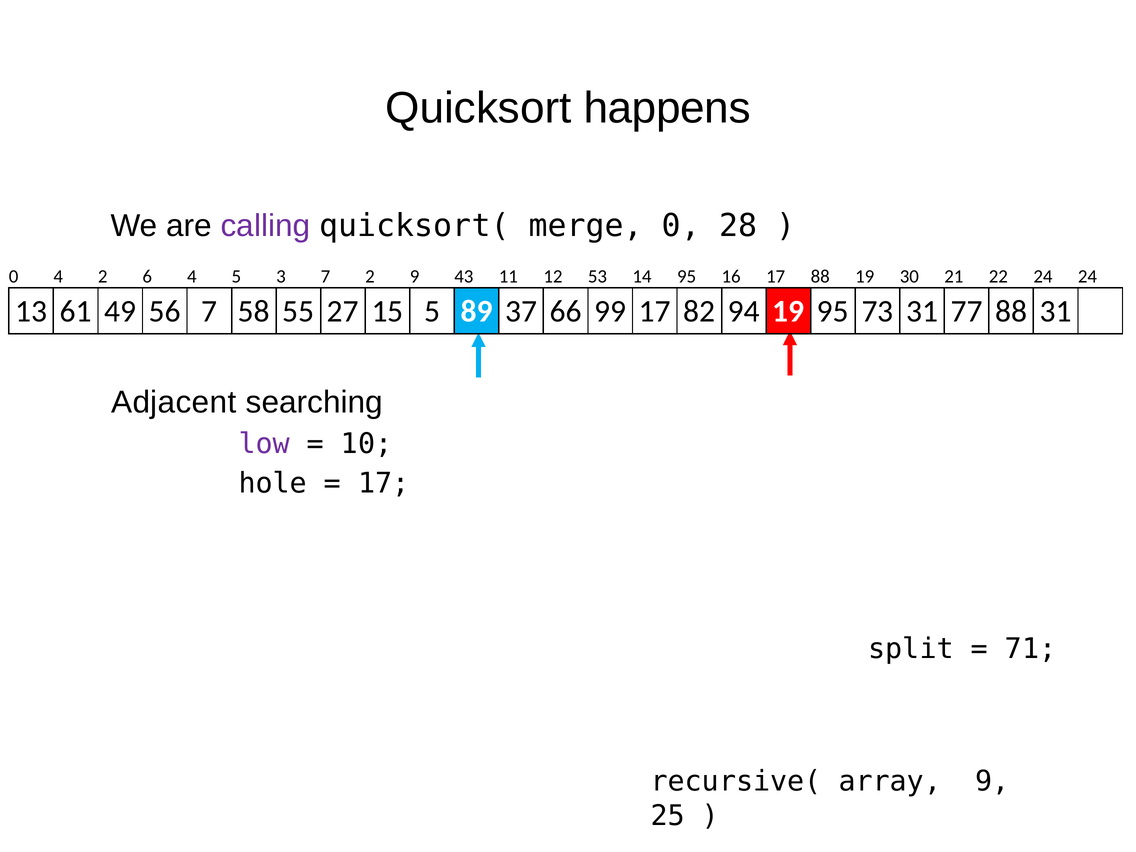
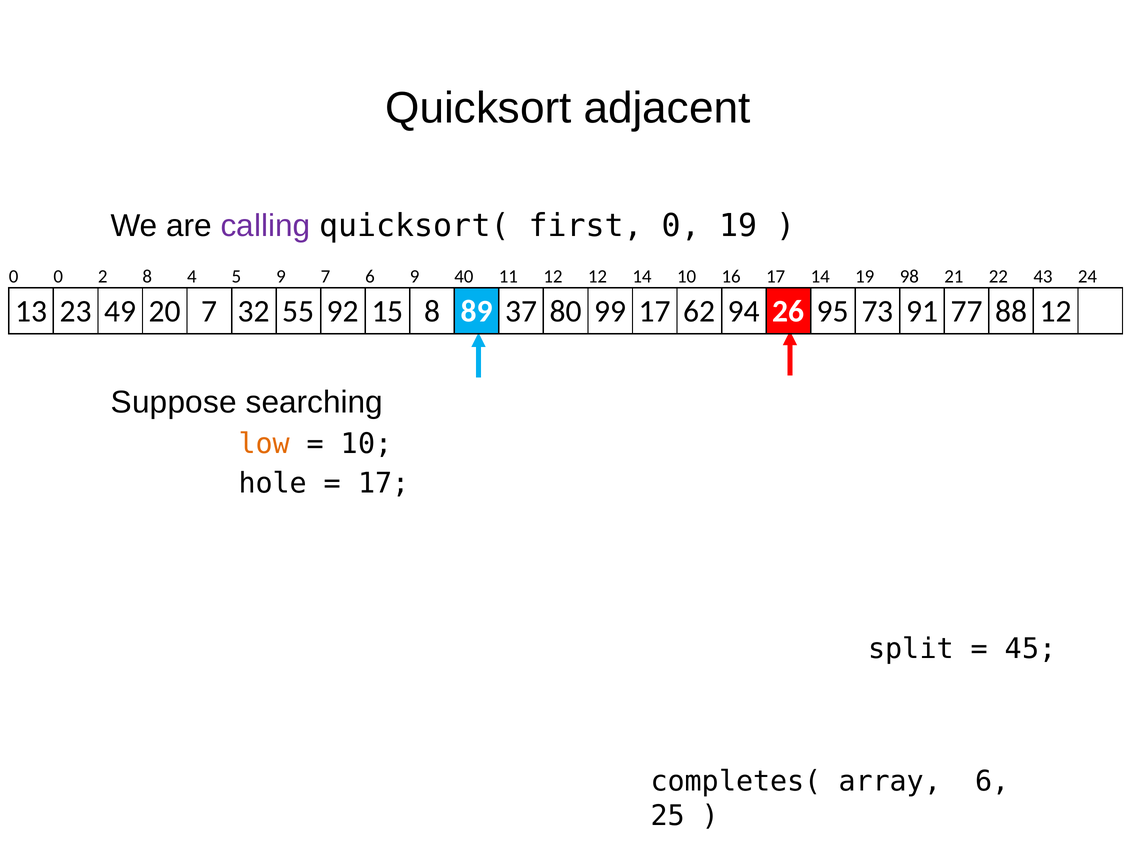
happens: happens -> adjacent
merge: merge -> first
0 28: 28 -> 19
0 4: 4 -> 0
2 6: 6 -> 8
5 3: 3 -> 9
7 2: 2 -> 6
43: 43 -> 40
12 53: 53 -> 12
14 95: 95 -> 10
17 88: 88 -> 14
30: 30 -> 98
22 24: 24 -> 43
61: 61 -> 23
56: 56 -> 20
58: 58 -> 32
27: 27 -> 92
15 5: 5 -> 8
66: 66 -> 80
82: 82 -> 62
94 19: 19 -> 26
73 31: 31 -> 91
88 31: 31 -> 12
Adjacent: Adjacent -> Suppose
low colour: purple -> orange
71: 71 -> 45
recursive(: recursive( -> completes(
array 9: 9 -> 6
